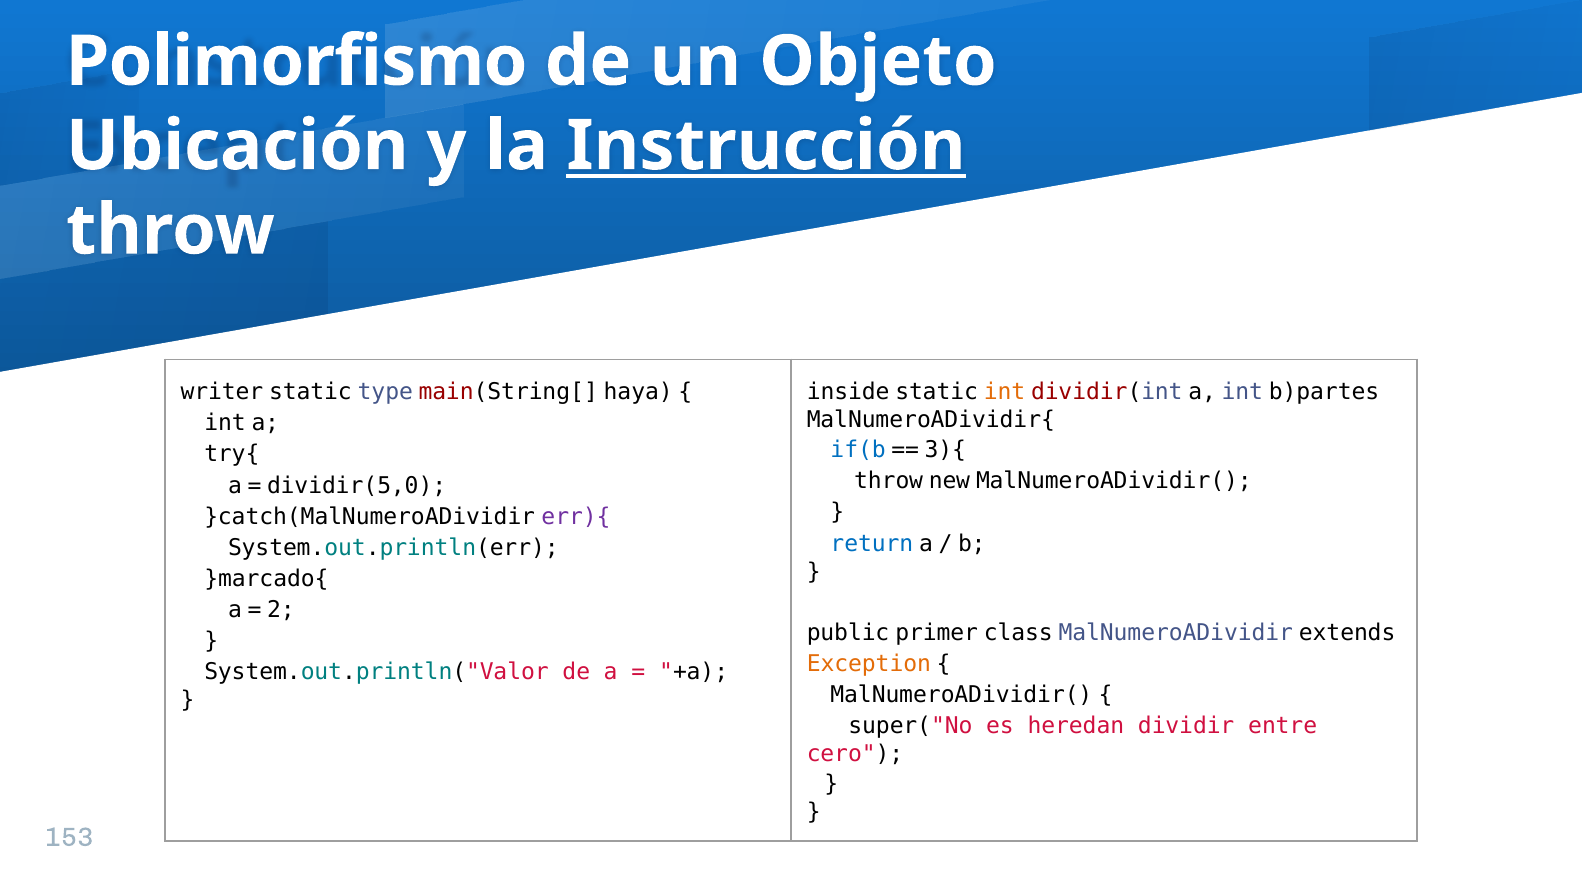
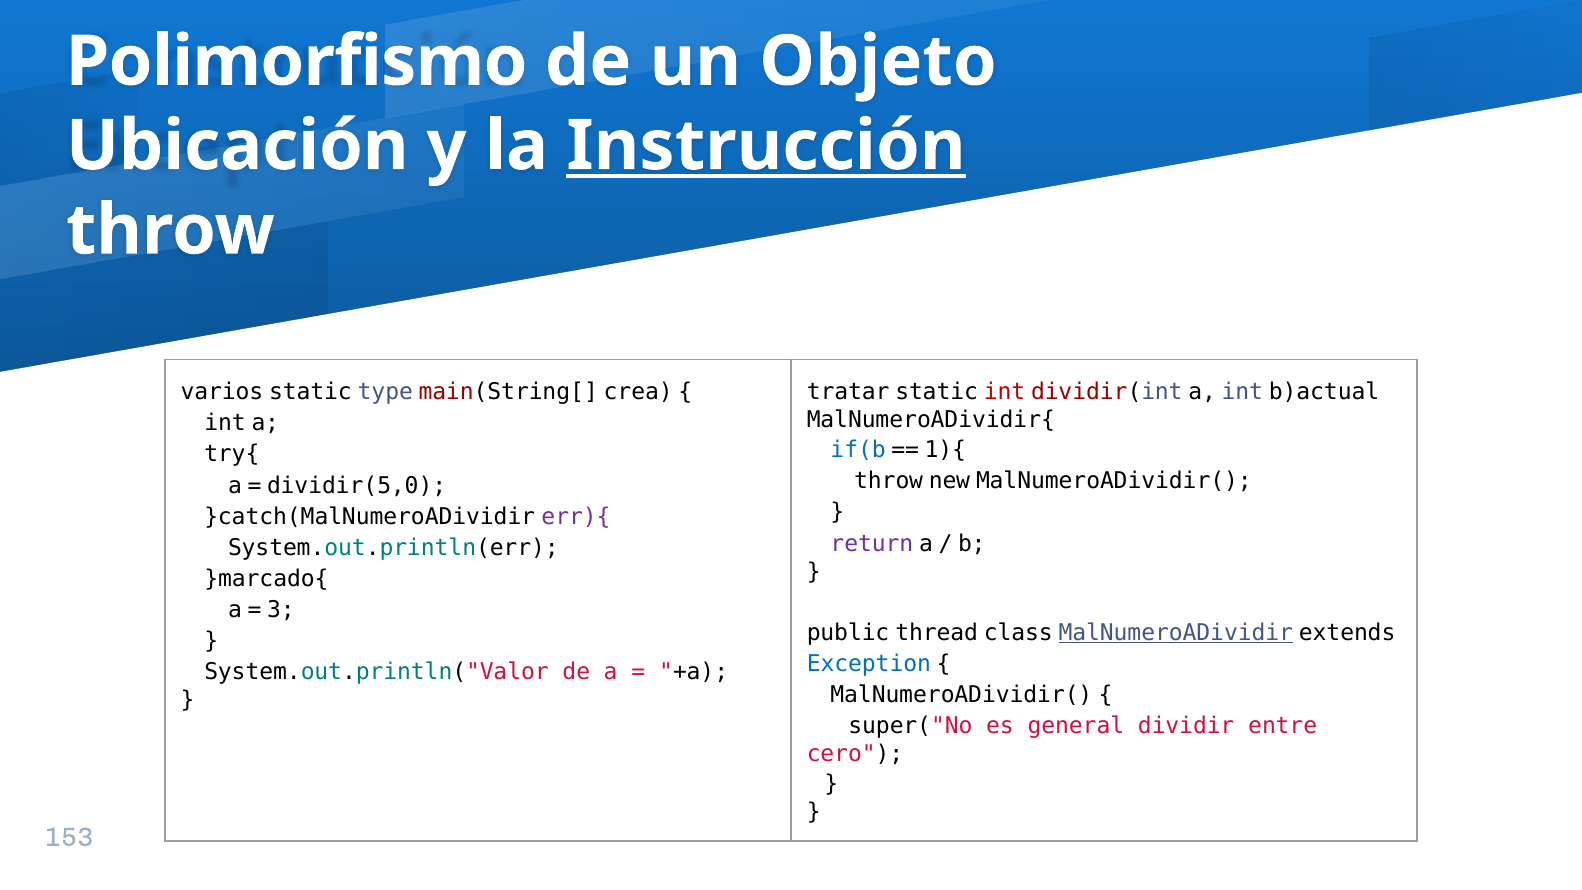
writer: writer -> varios
haya: haya -> crea
inside: inside -> tratar
int at (1005, 392) colour: orange -> red
b)partes: b)partes -> b)actual
3){: 3){ -> 1){
return colour: blue -> purple
2: 2 -> 3
primer: primer -> thread
MalNumeroADividir underline: none -> present
Exception colour: orange -> blue
heredan: heredan -> general
